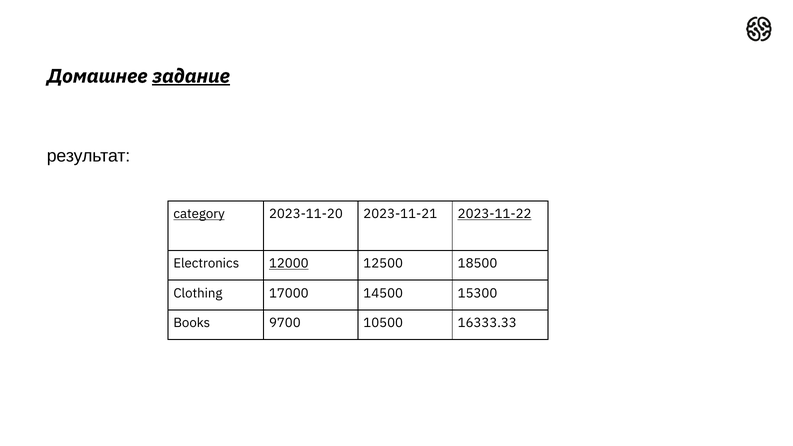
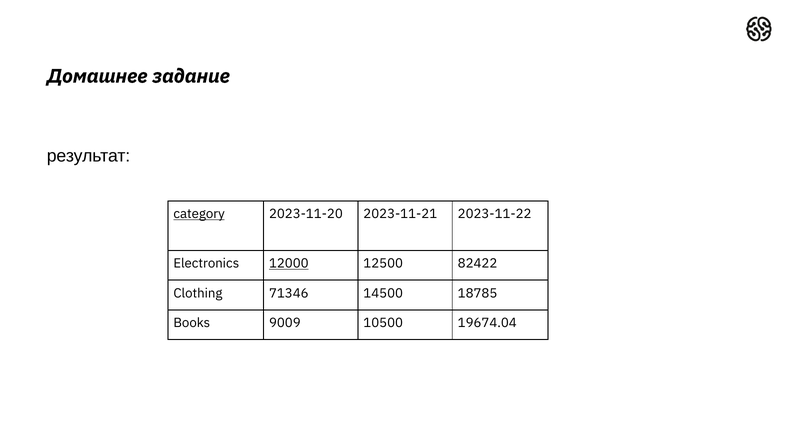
задание underline: present -> none
2023-11-22 underline: present -> none
18500: 18500 -> 82422
17000: 17000 -> 71346
15300: 15300 -> 18785
9700: 9700 -> 9009
16333.33: 16333.33 -> 19674.04
